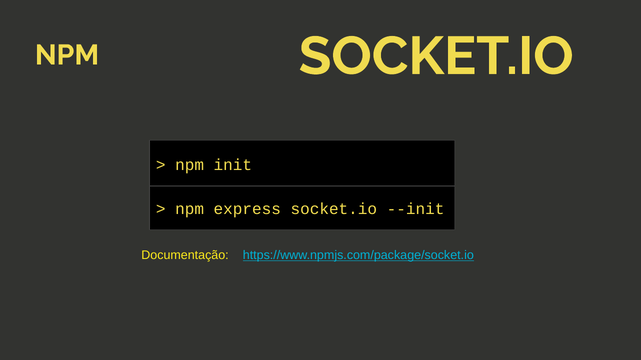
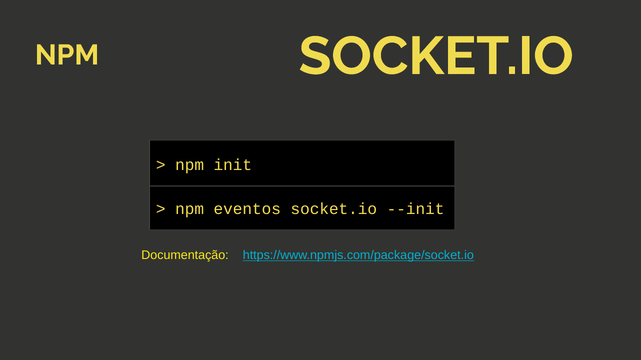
express: express -> eventos
